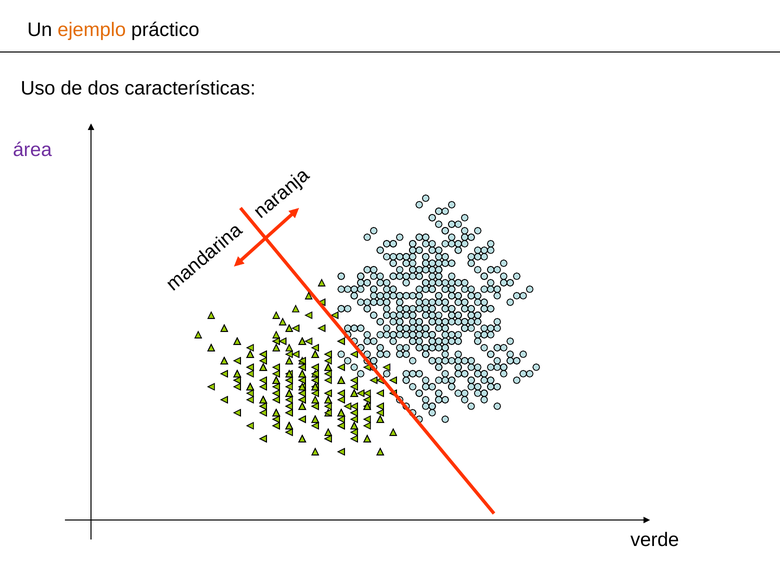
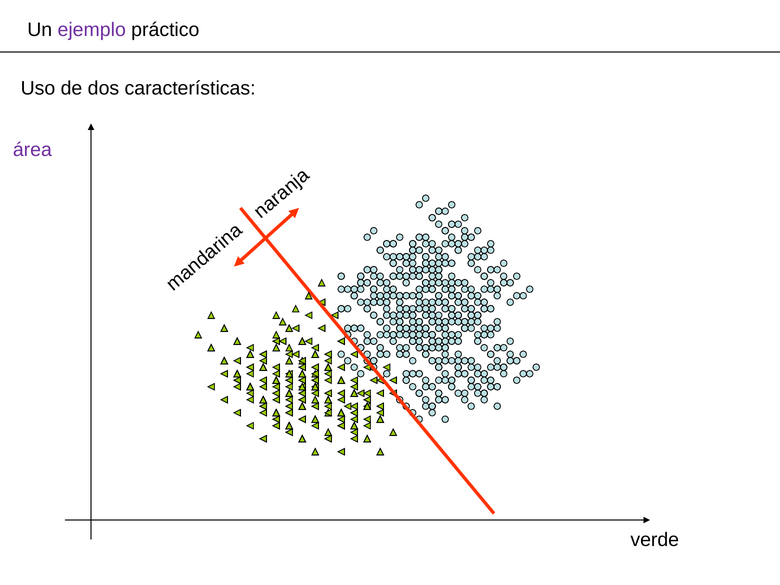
ejemplo colour: orange -> purple
